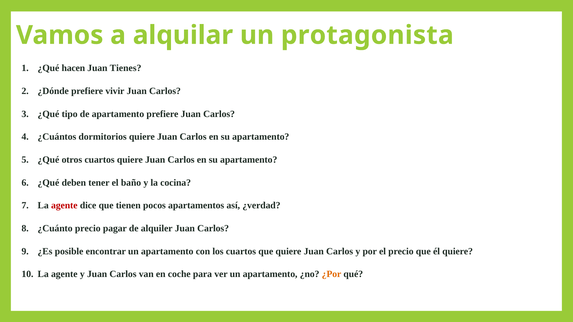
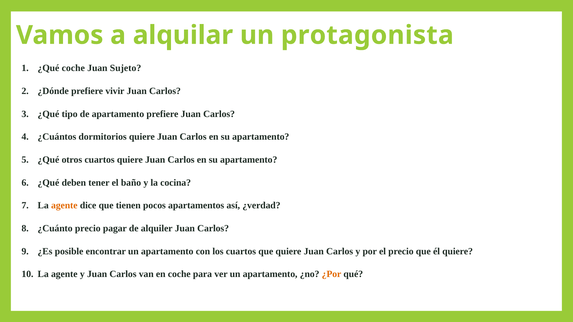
¿Qué hacen: hacen -> coche
Tienes: Tienes -> Sujeto
agente at (64, 206) colour: red -> orange
